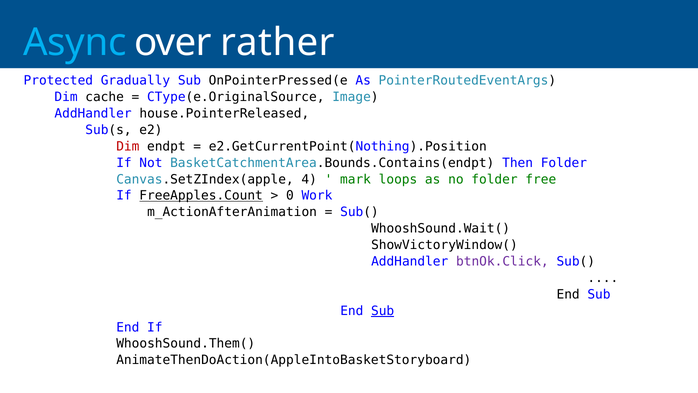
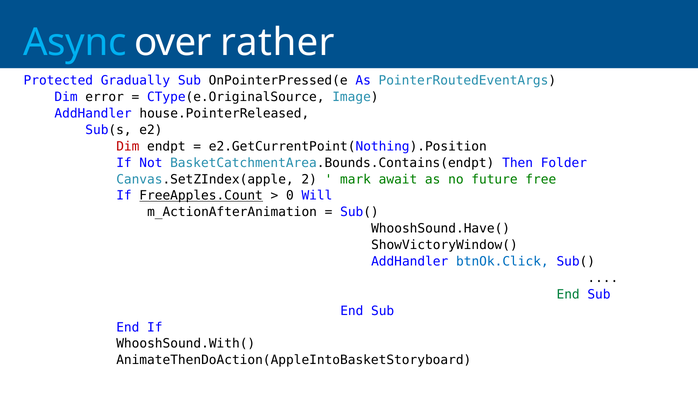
cache: cache -> error
4: 4 -> 2
loops: loops -> await
no folder: folder -> future
Work: Work -> Will
WhooshSound.Wait(: WhooshSound.Wait( -> WhooshSound.Have(
btnOk.Click colour: purple -> blue
End at (568, 294) colour: black -> green
Sub at (383, 310) underline: present -> none
WhooshSound.Them(: WhooshSound.Them( -> WhooshSound.With(
